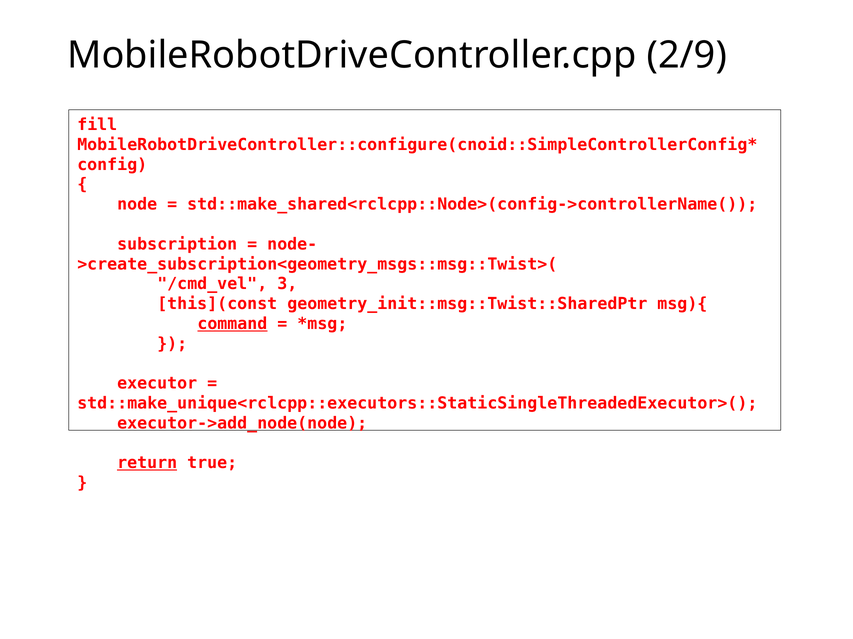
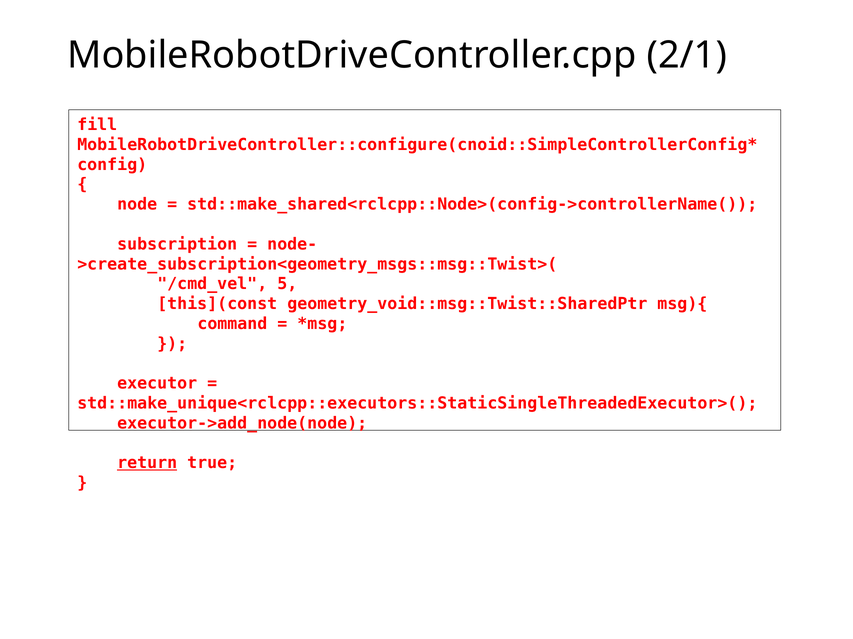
2/9: 2/9 -> 2/1
3: 3 -> 5
geometry_init::msg::Twist::SharedPtr: geometry_init::msg::Twist::SharedPtr -> geometry_void::msg::Twist::SharedPtr
command underline: present -> none
